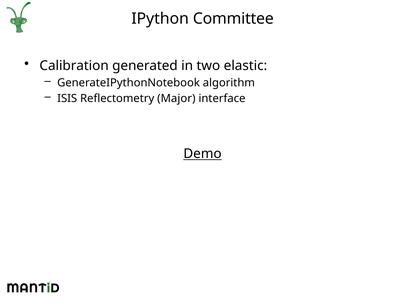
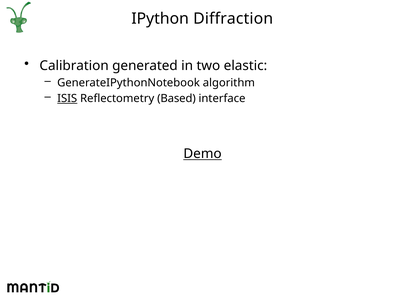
Committee: Committee -> Diffraction
ISIS underline: none -> present
Major: Major -> Based
